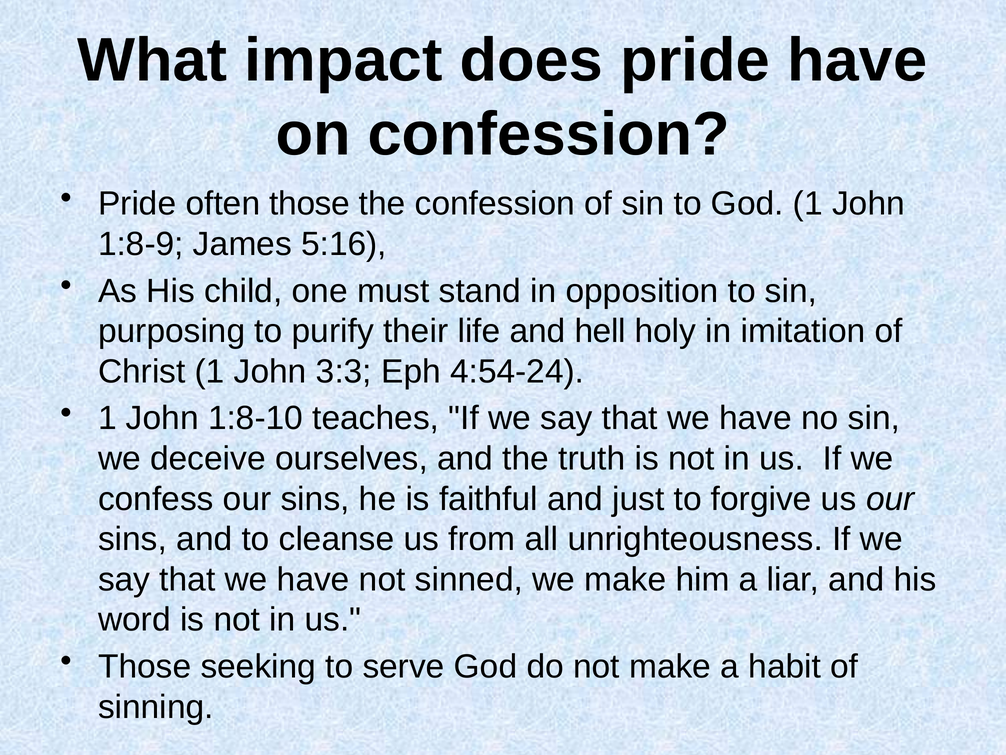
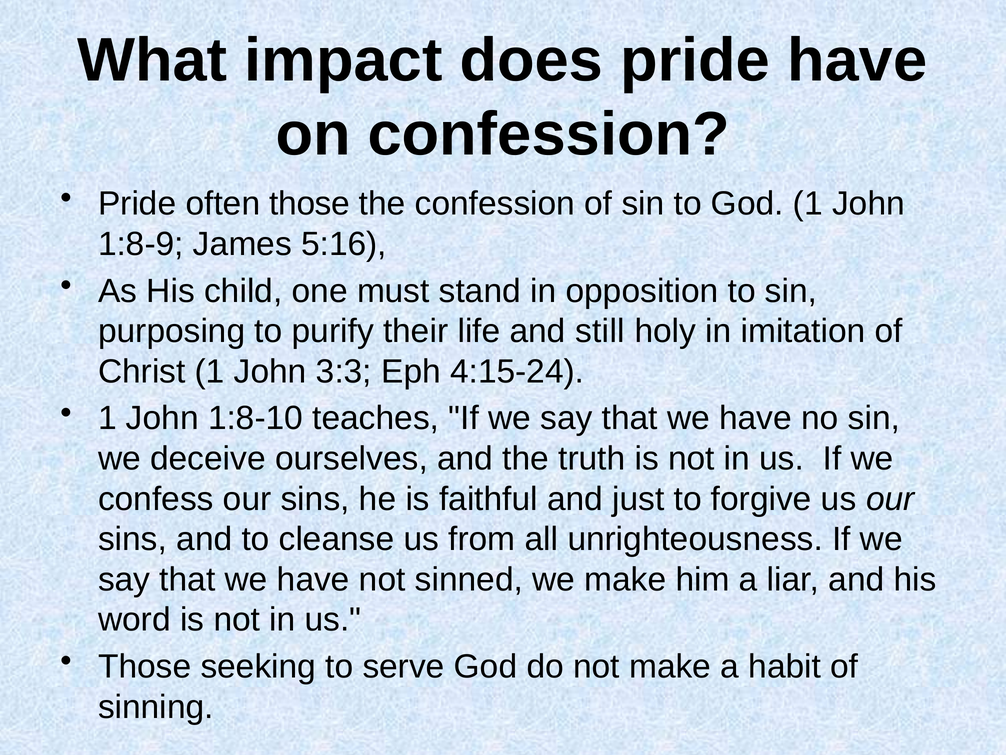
hell: hell -> still
4:54-24: 4:54-24 -> 4:15-24
